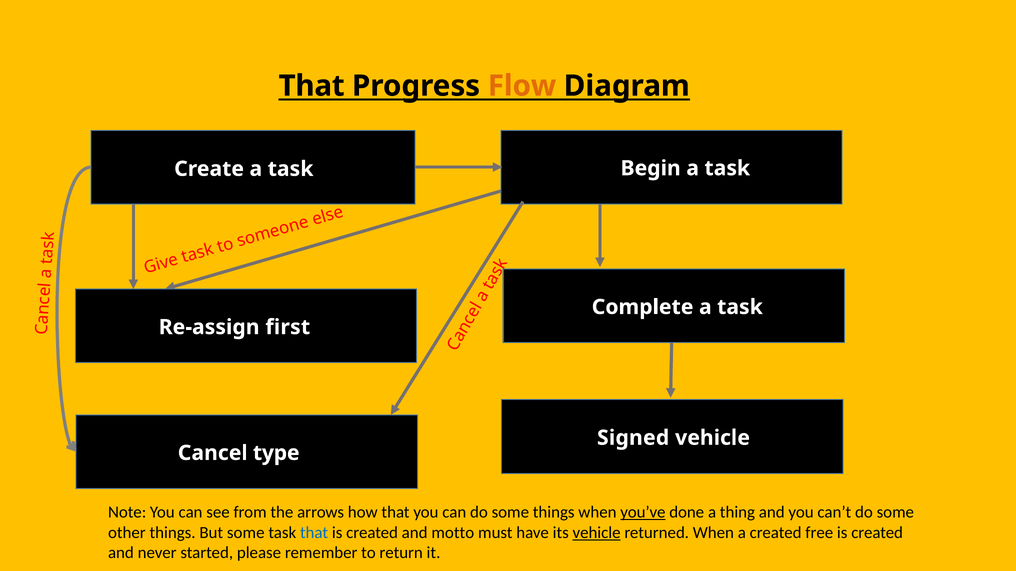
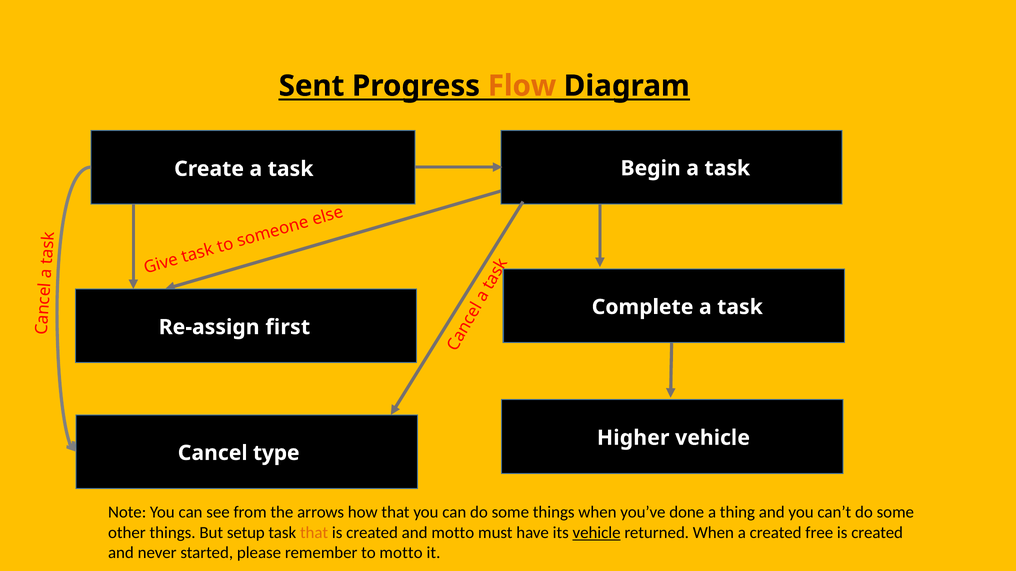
That at (312, 86): That -> Sent
Signed: Signed -> Higher
you’ve underline: present -> none
But some: some -> setup
that at (314, 533) colour: blue -> orange
to return: return -> motto
